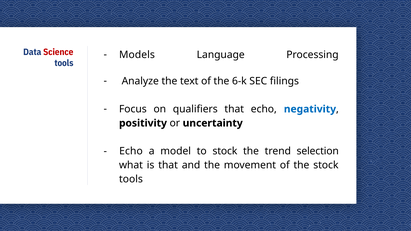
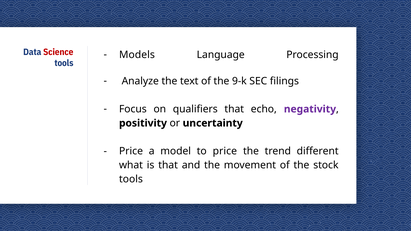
6-k: 6-k -> 9-k
negativity colour: blue -> purple
Echo at (131, 151): Echo -> Price
to stock: stock -> price
selection: selection -> different
